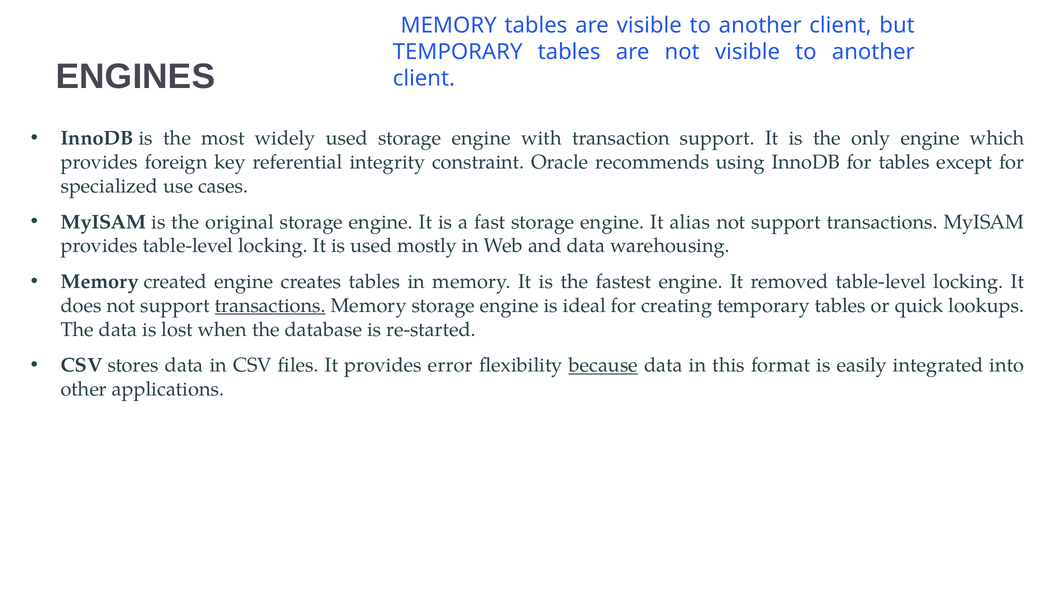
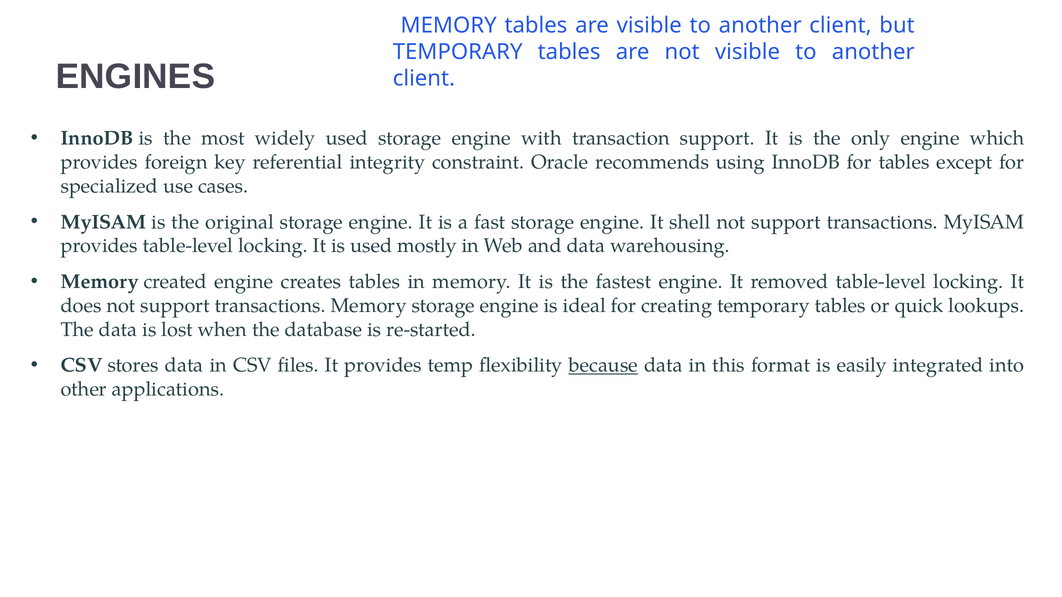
alias: alias -> shell
transactions at (270, 306) underline: present -> none
error: error -> temp
